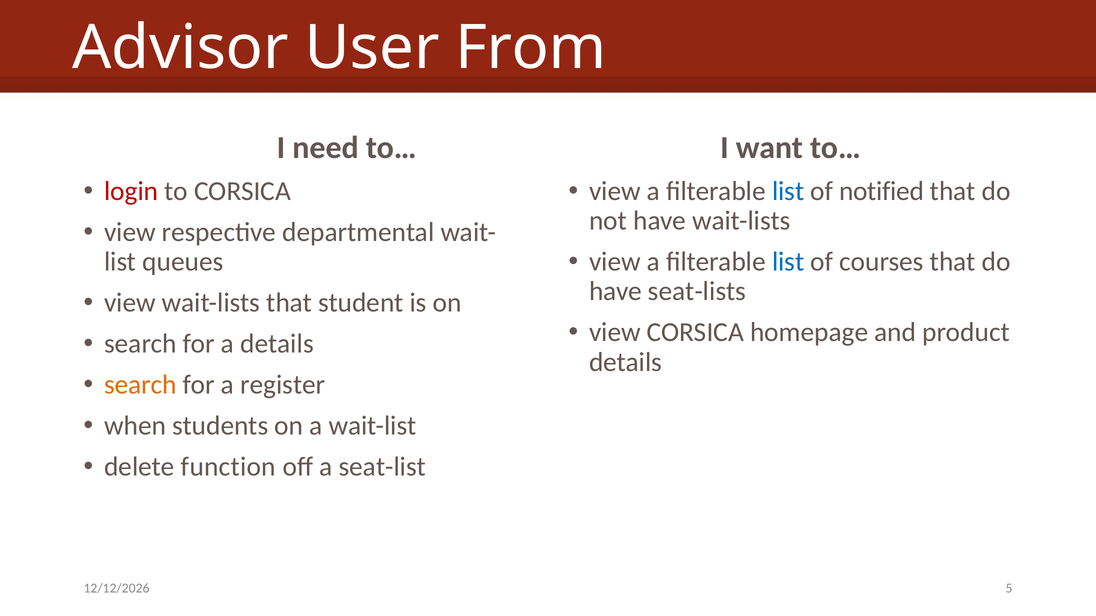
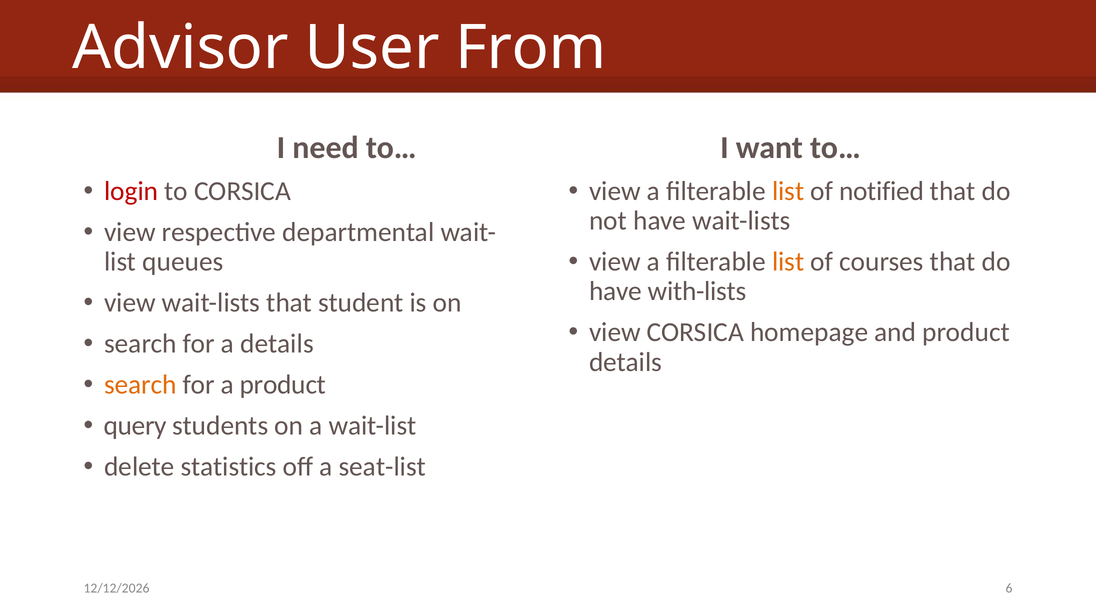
list at (788, 192) colour: blue -> orange
list at (788, 262) colour: blue -> orange
seat-lists: seat-lists -> with-lists
a register: register -> product
when: when -> query
function: function -> statistics
5: 5 -> 6
